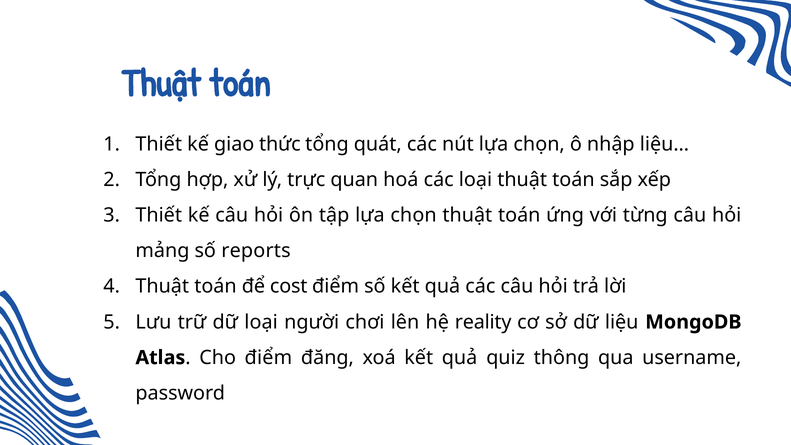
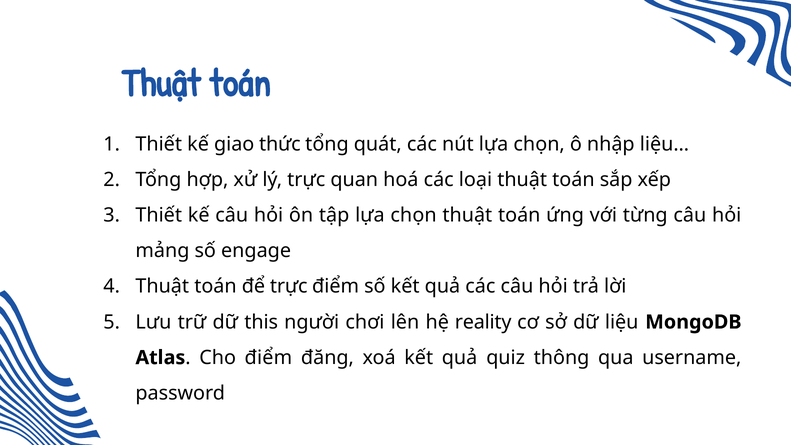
reports: reports -> engage
để cost: cost -> trực
dữ loại: loại -> this
